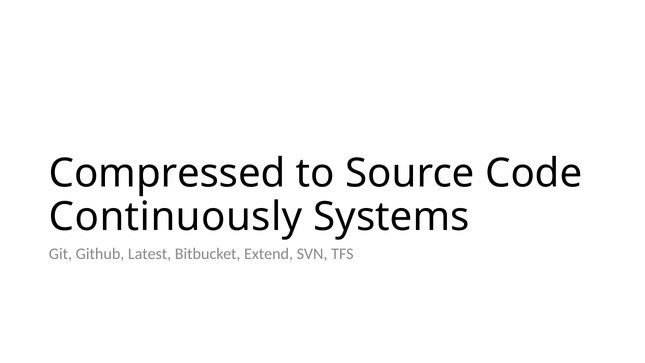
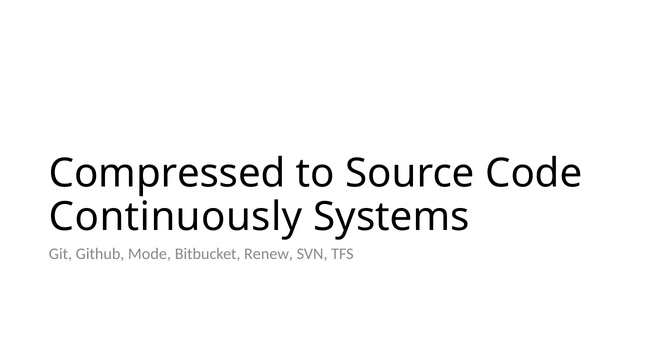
Latest: Latest -> Mode
Extend: Extend -> Renew
